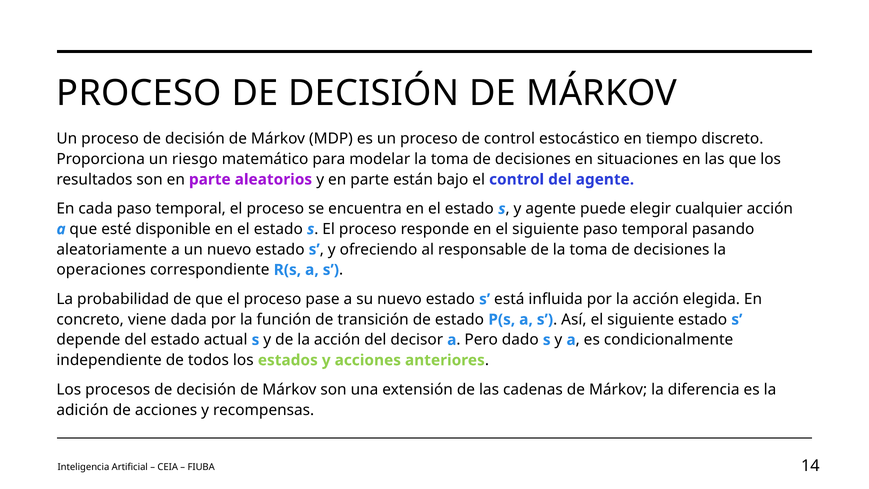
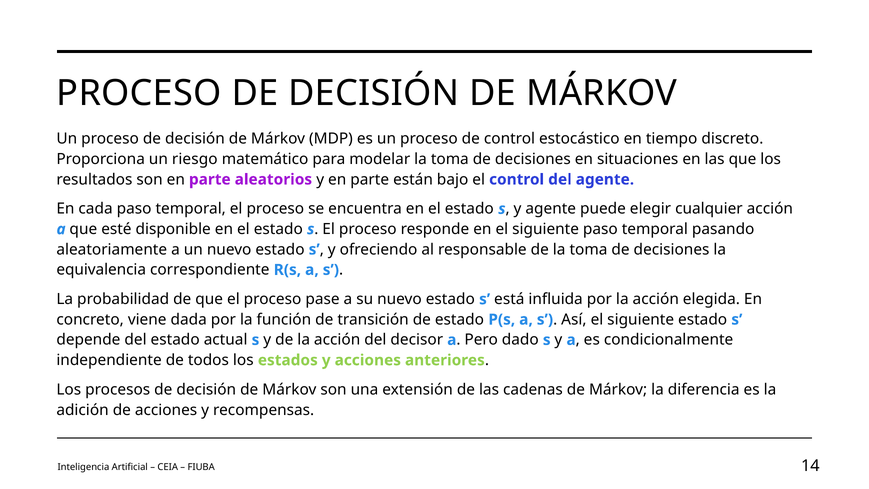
operaciones: operaciones -> equivalencia
